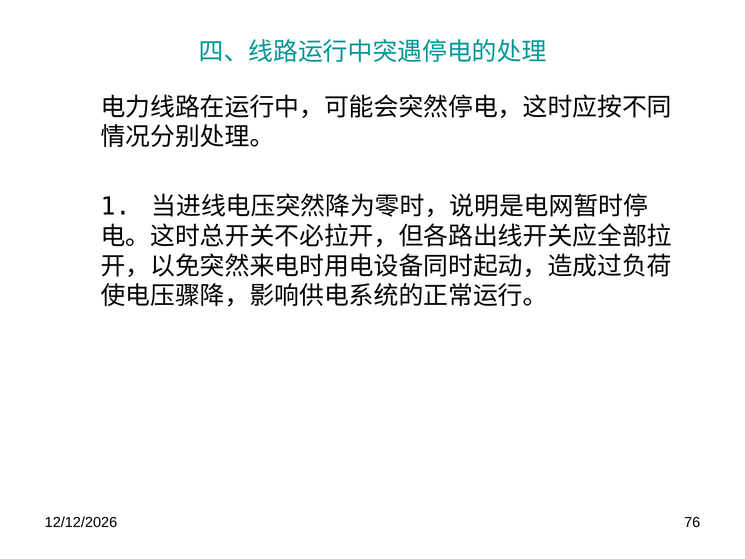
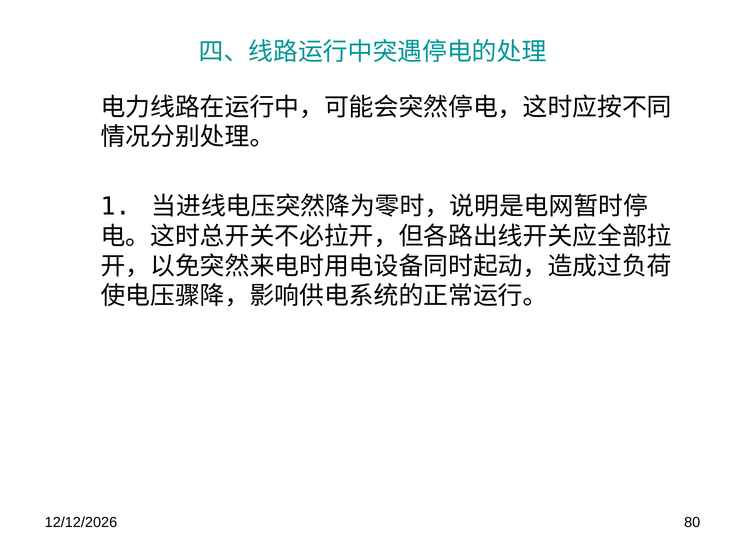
76: 76 -> 80
